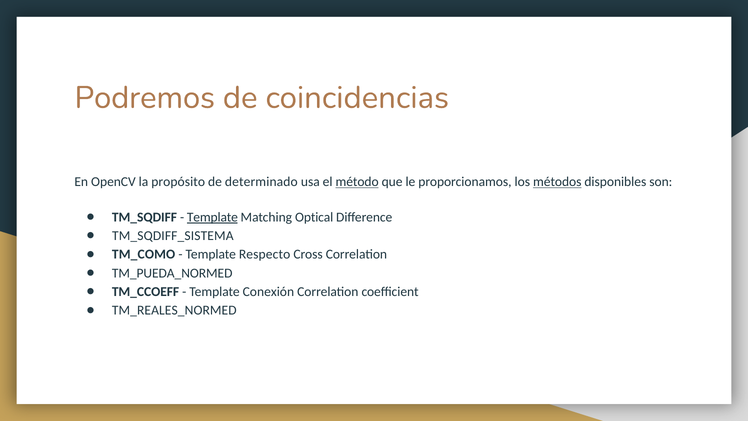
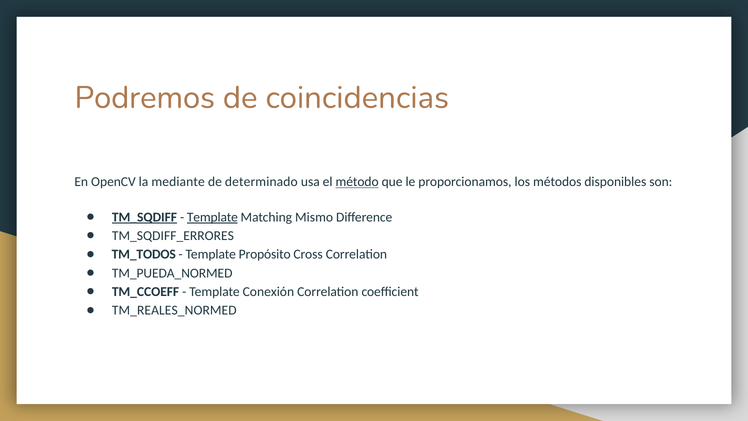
propósito: propósito -> mediante
métodos underline: present -> none
TM_SQDIFF underline: none -> present
Optical: Optical -> Mismo
TM_SQDIFF_SISTEMA: TM_SQDIFF_SISTEMA -> TM_SQDIFF_ERRORES
TM_COMO: TM_COMO -> TM_TODOS
Respecto: Respecto -> Propósito
